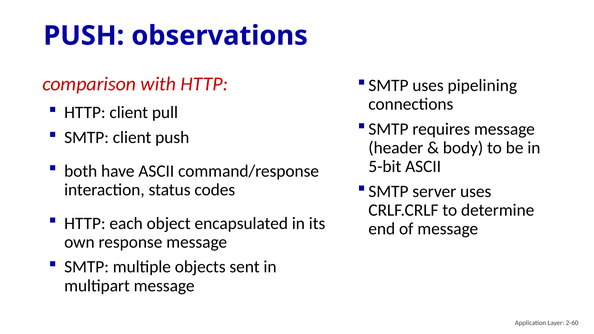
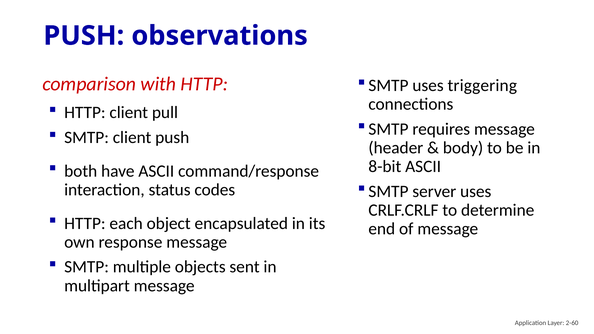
pipelining: pipelining -> triggering
5-bit: 5-bit -> 8-bit
